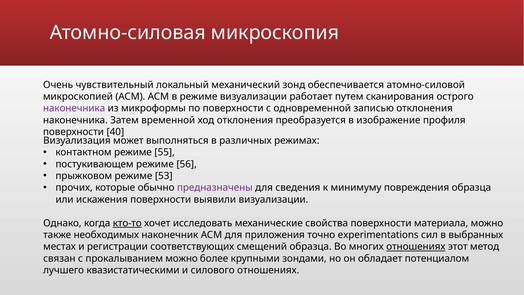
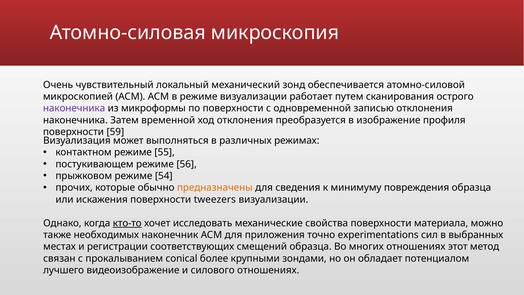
40: 40 -> 59
53: 53 -> 54
предназначены colour: purple -> orange
выявили: выявили -> tweezers
отношениях at (416, 247) underline: present -> none
прокалыванием можно: можно -> conical
квазистатическими: квазистатическими -> видеоизображение
